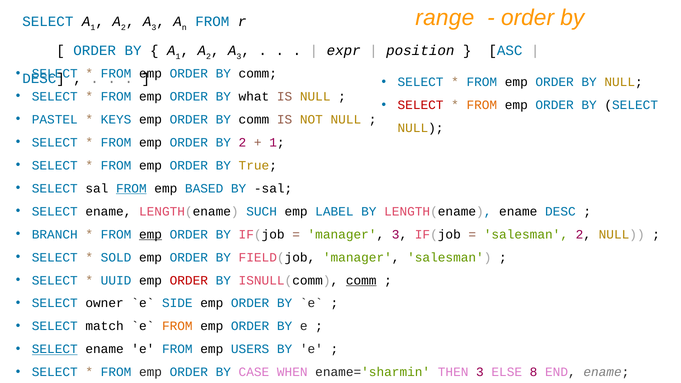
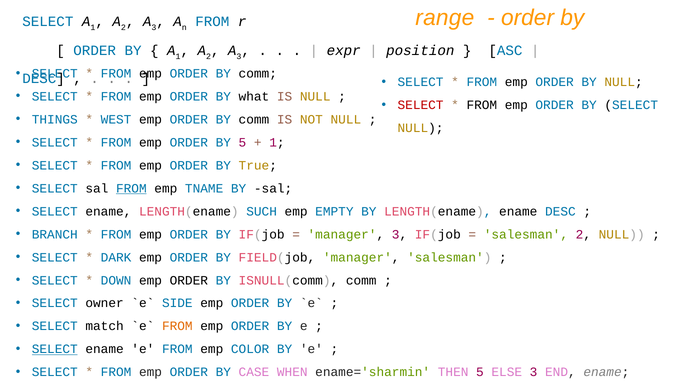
FROM at (482, 105) colour: orange -> black
PASTEL: PASTEL -> THINGS
KEYS: KEYS -> WEST
BY 2: 2 -> 5
BASED: BASED -> TNAME
LABEL: LABEL -> EMPTY
emp at (151, 234) underline: present -> none
SOLD: SOLD -> DARK
UUID: UUID -> DOWN
ORDER at (189, 280) colour: red -> black
comm at (361, 280) underline: present -> none
USERS: USERS -> COLOR
THEN 3: 3 -> 5
ELSE 8: 8 -> 3
